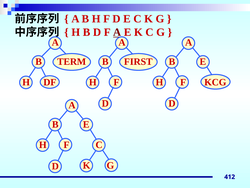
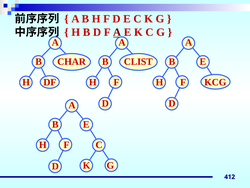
TERM: TERM -> CHAR
FIRST: FIRST -> CLIST
